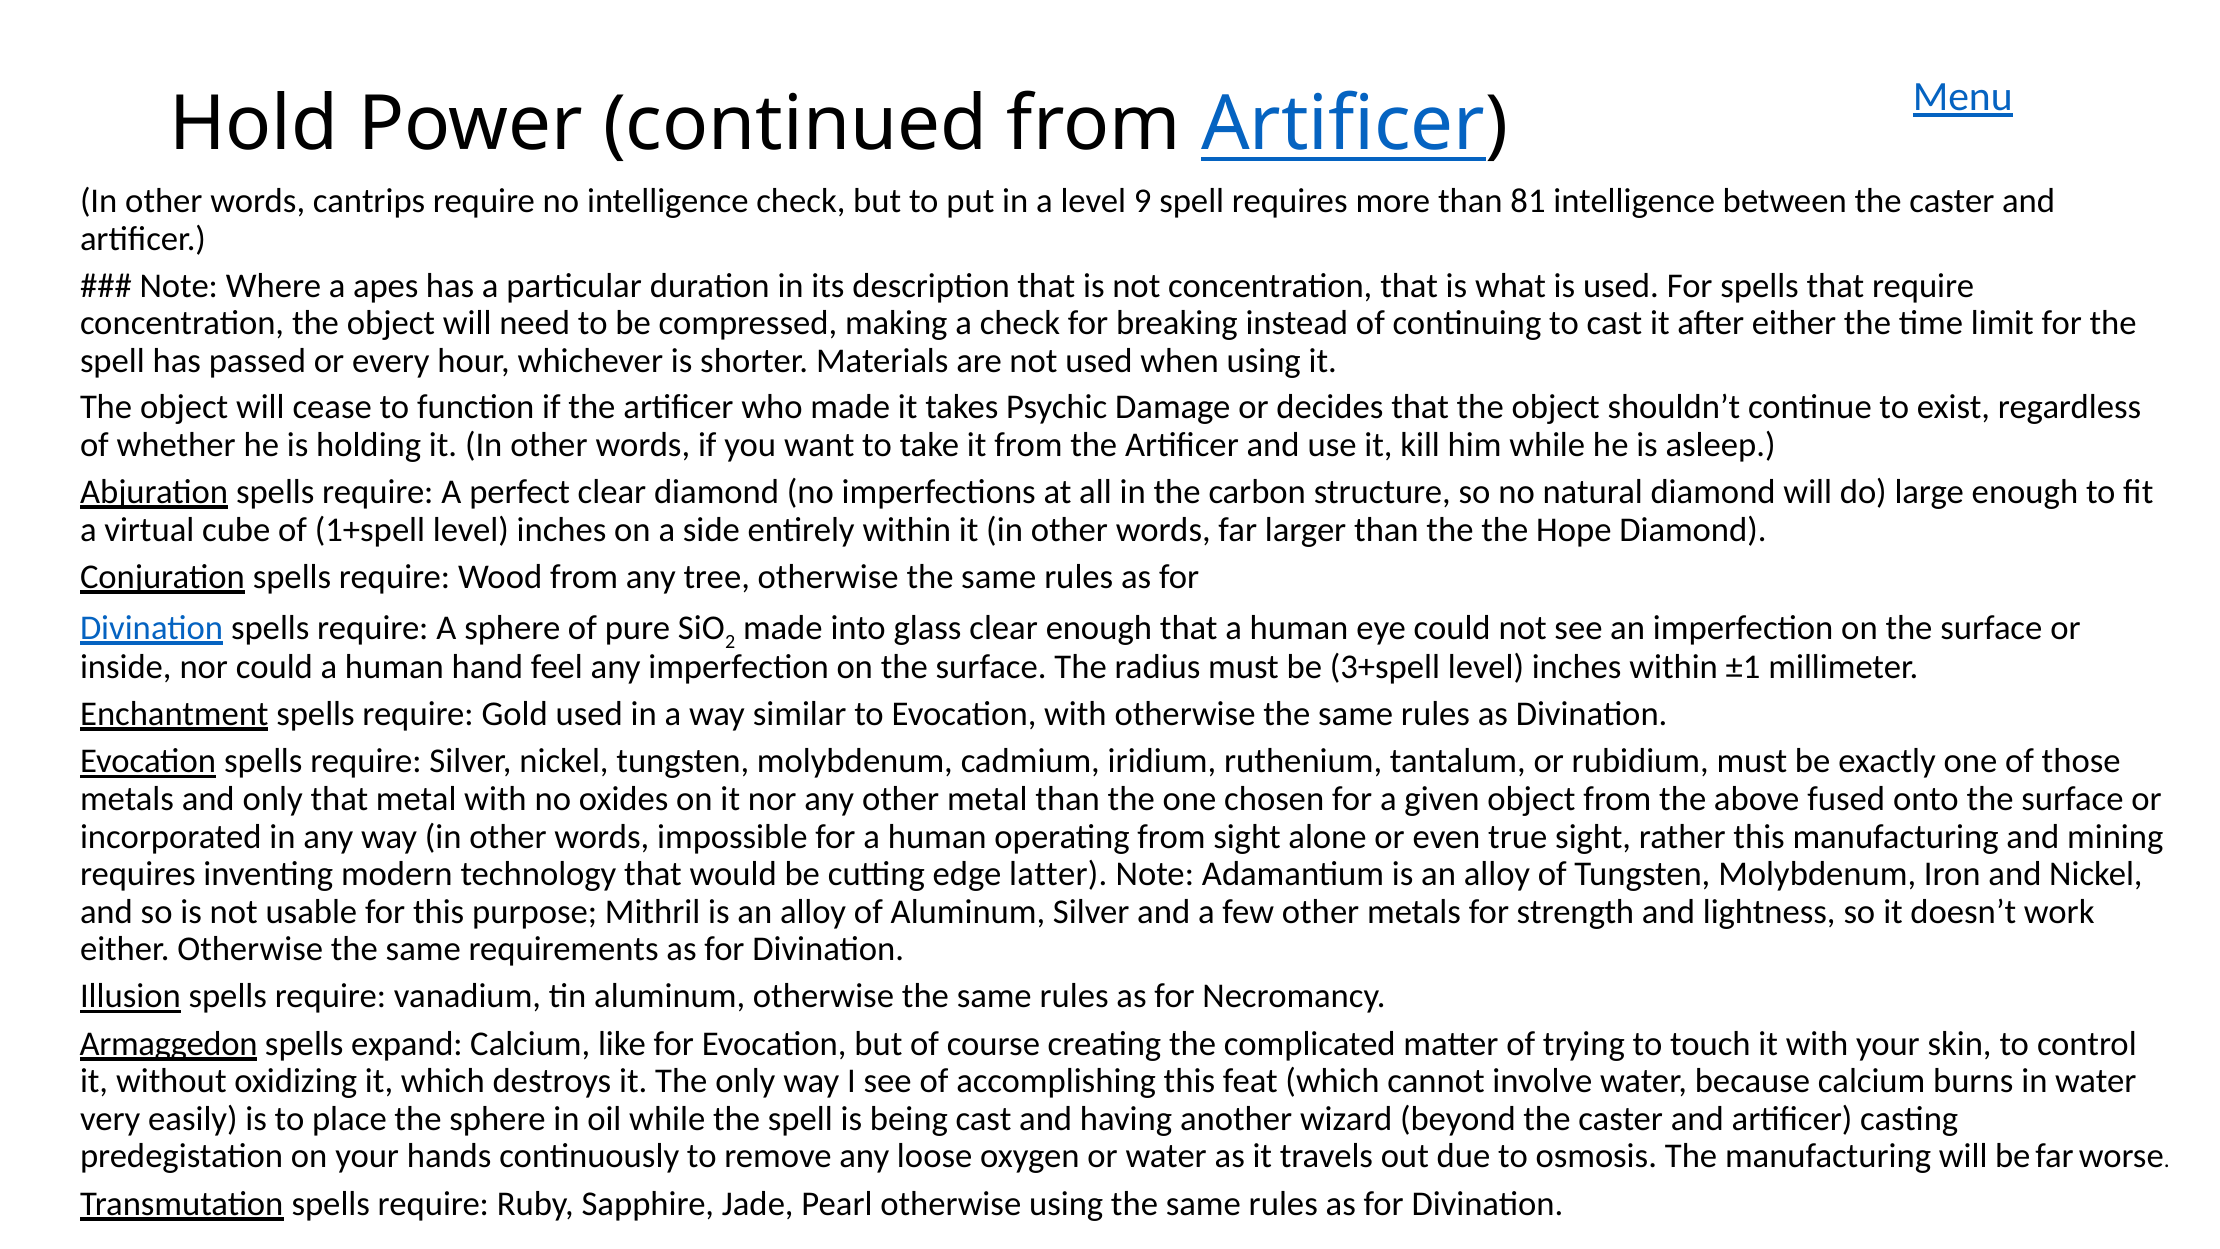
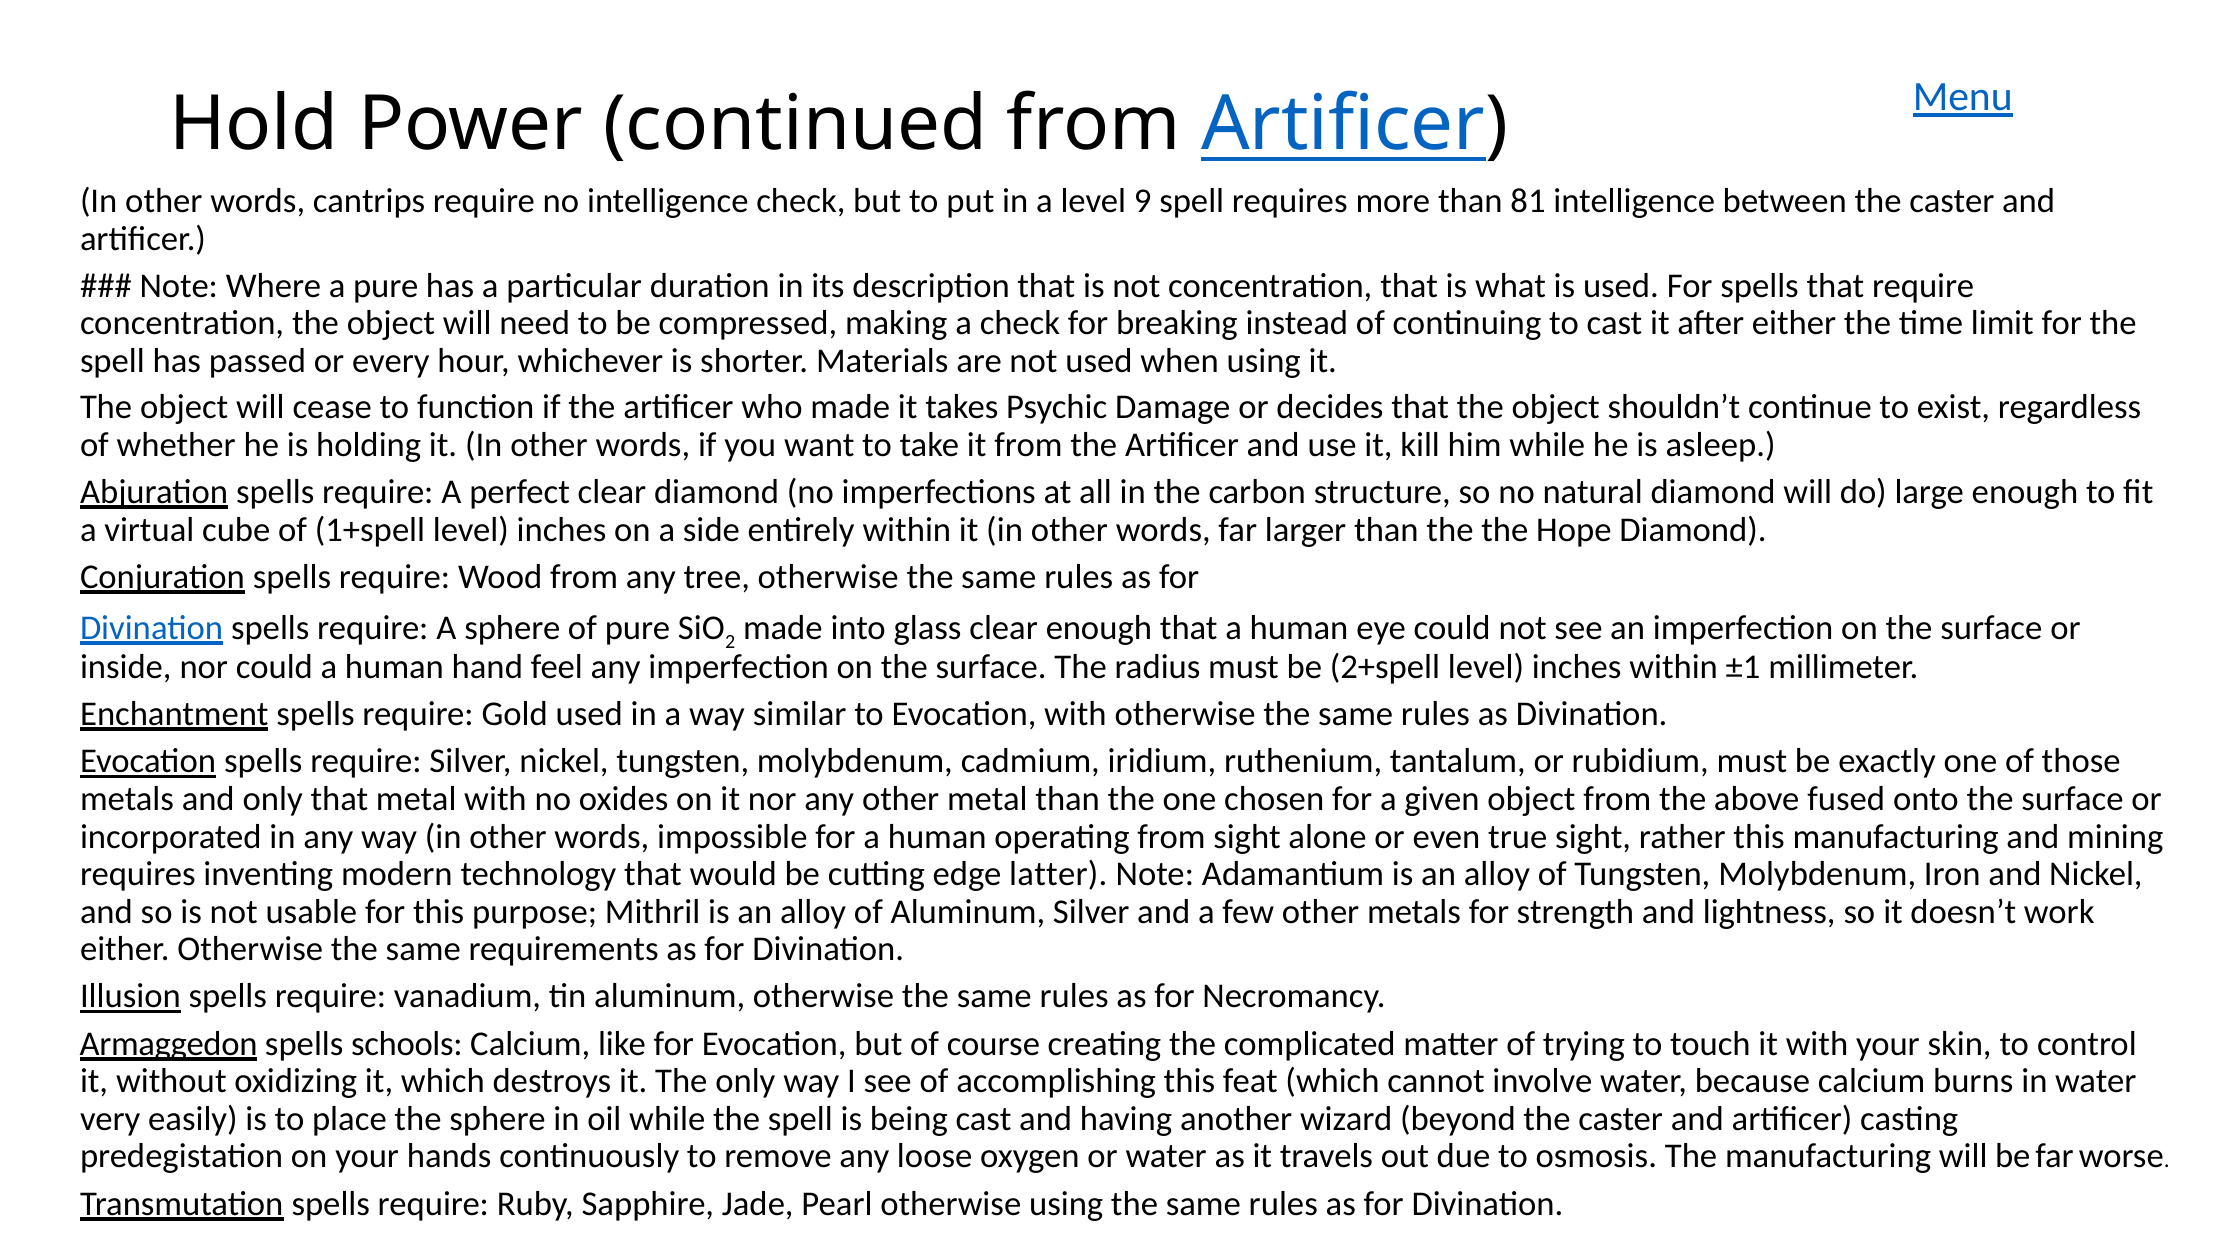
a apes: apes -> pure
3+spell: 3+spell -> 2+spell
expand: expand -> schools
